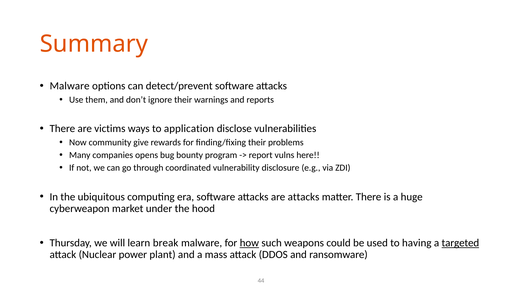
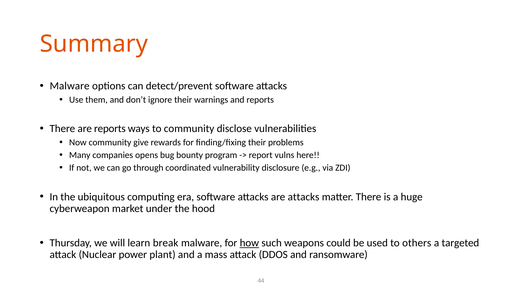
are victims: victims -> reports
to application: application -> community
having: having -> others
targeted underline: present -> none
